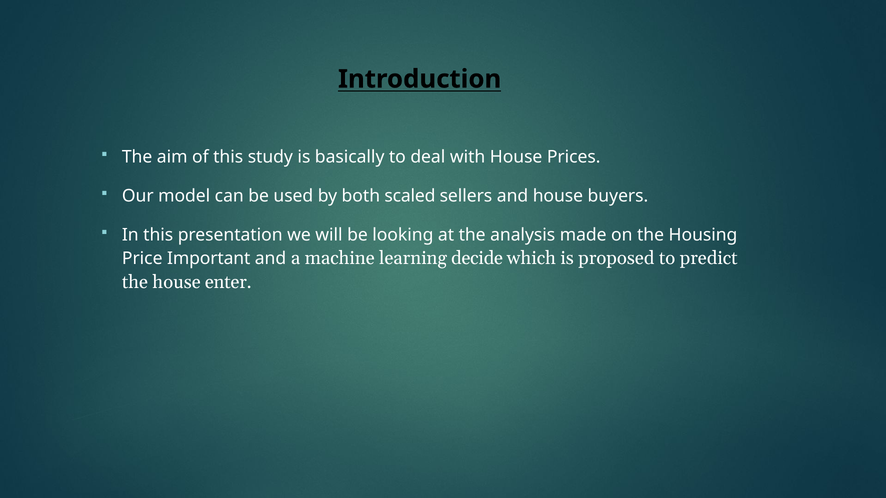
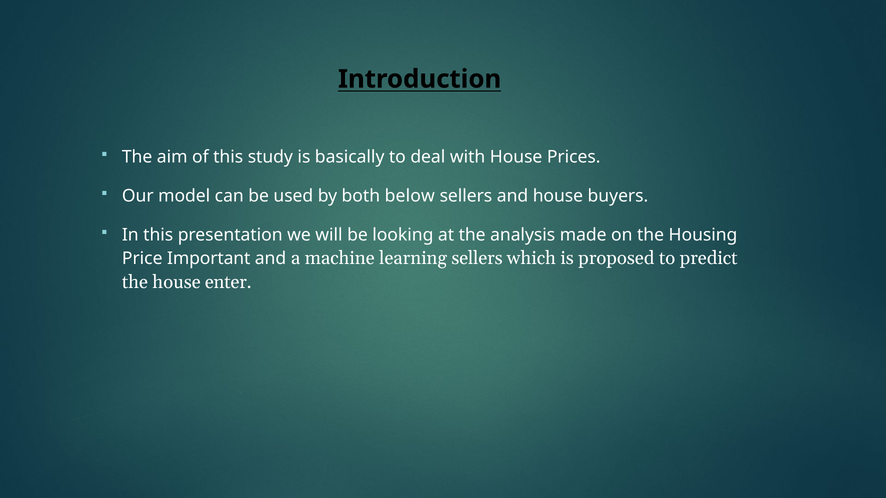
scaled: scaled -> below
learning decide: decide -> sellers
